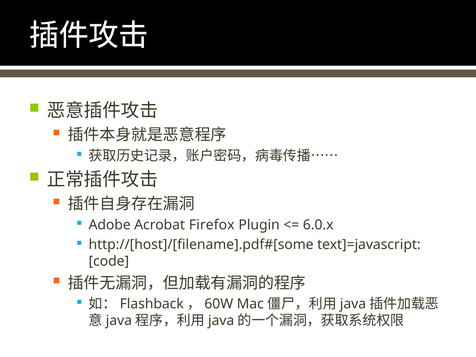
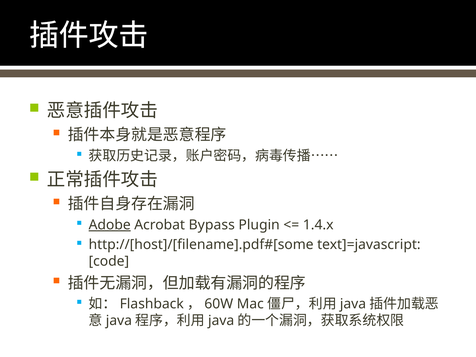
Adobe underline: none -> present
Firefox: Firefox -> Bypass
6.0.x: 6.0.x -> 1.4.x
